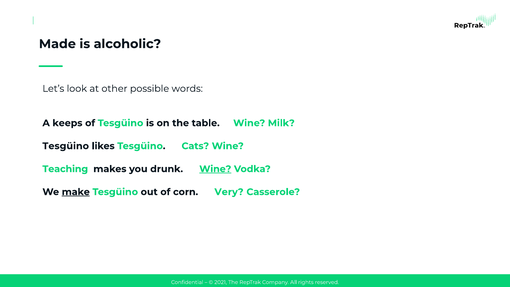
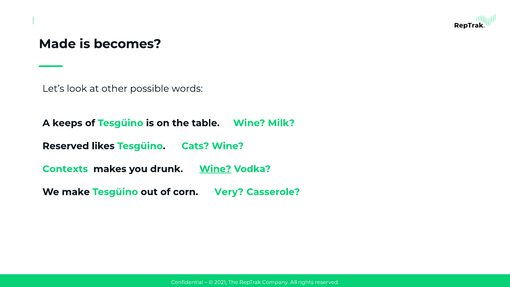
alcoholic: alcoholic -> becomes
Tesgüino at (66, 146): Tesgüino -> Reserved
Teaching: Teaching -> Contexts
make underline: present -> none
